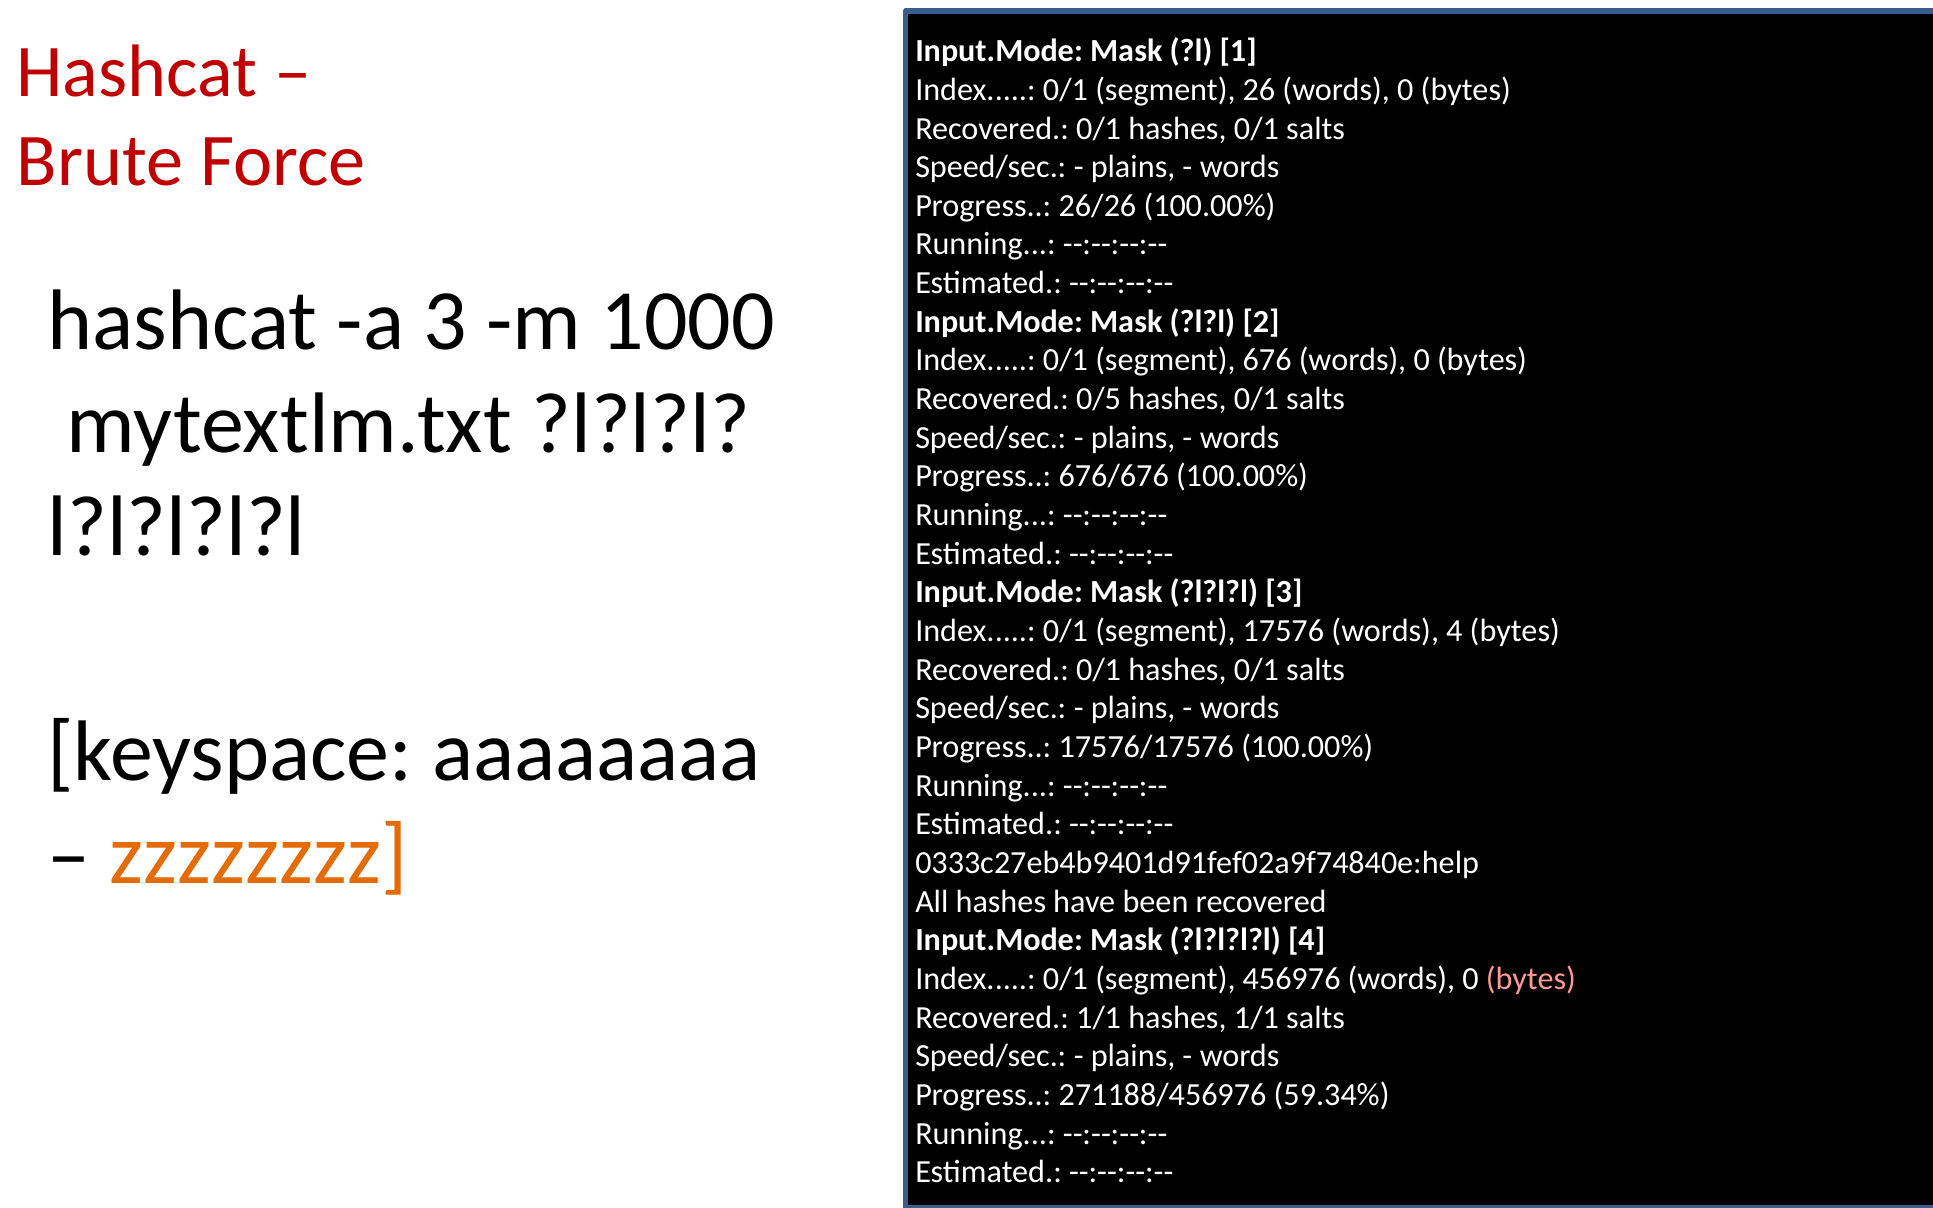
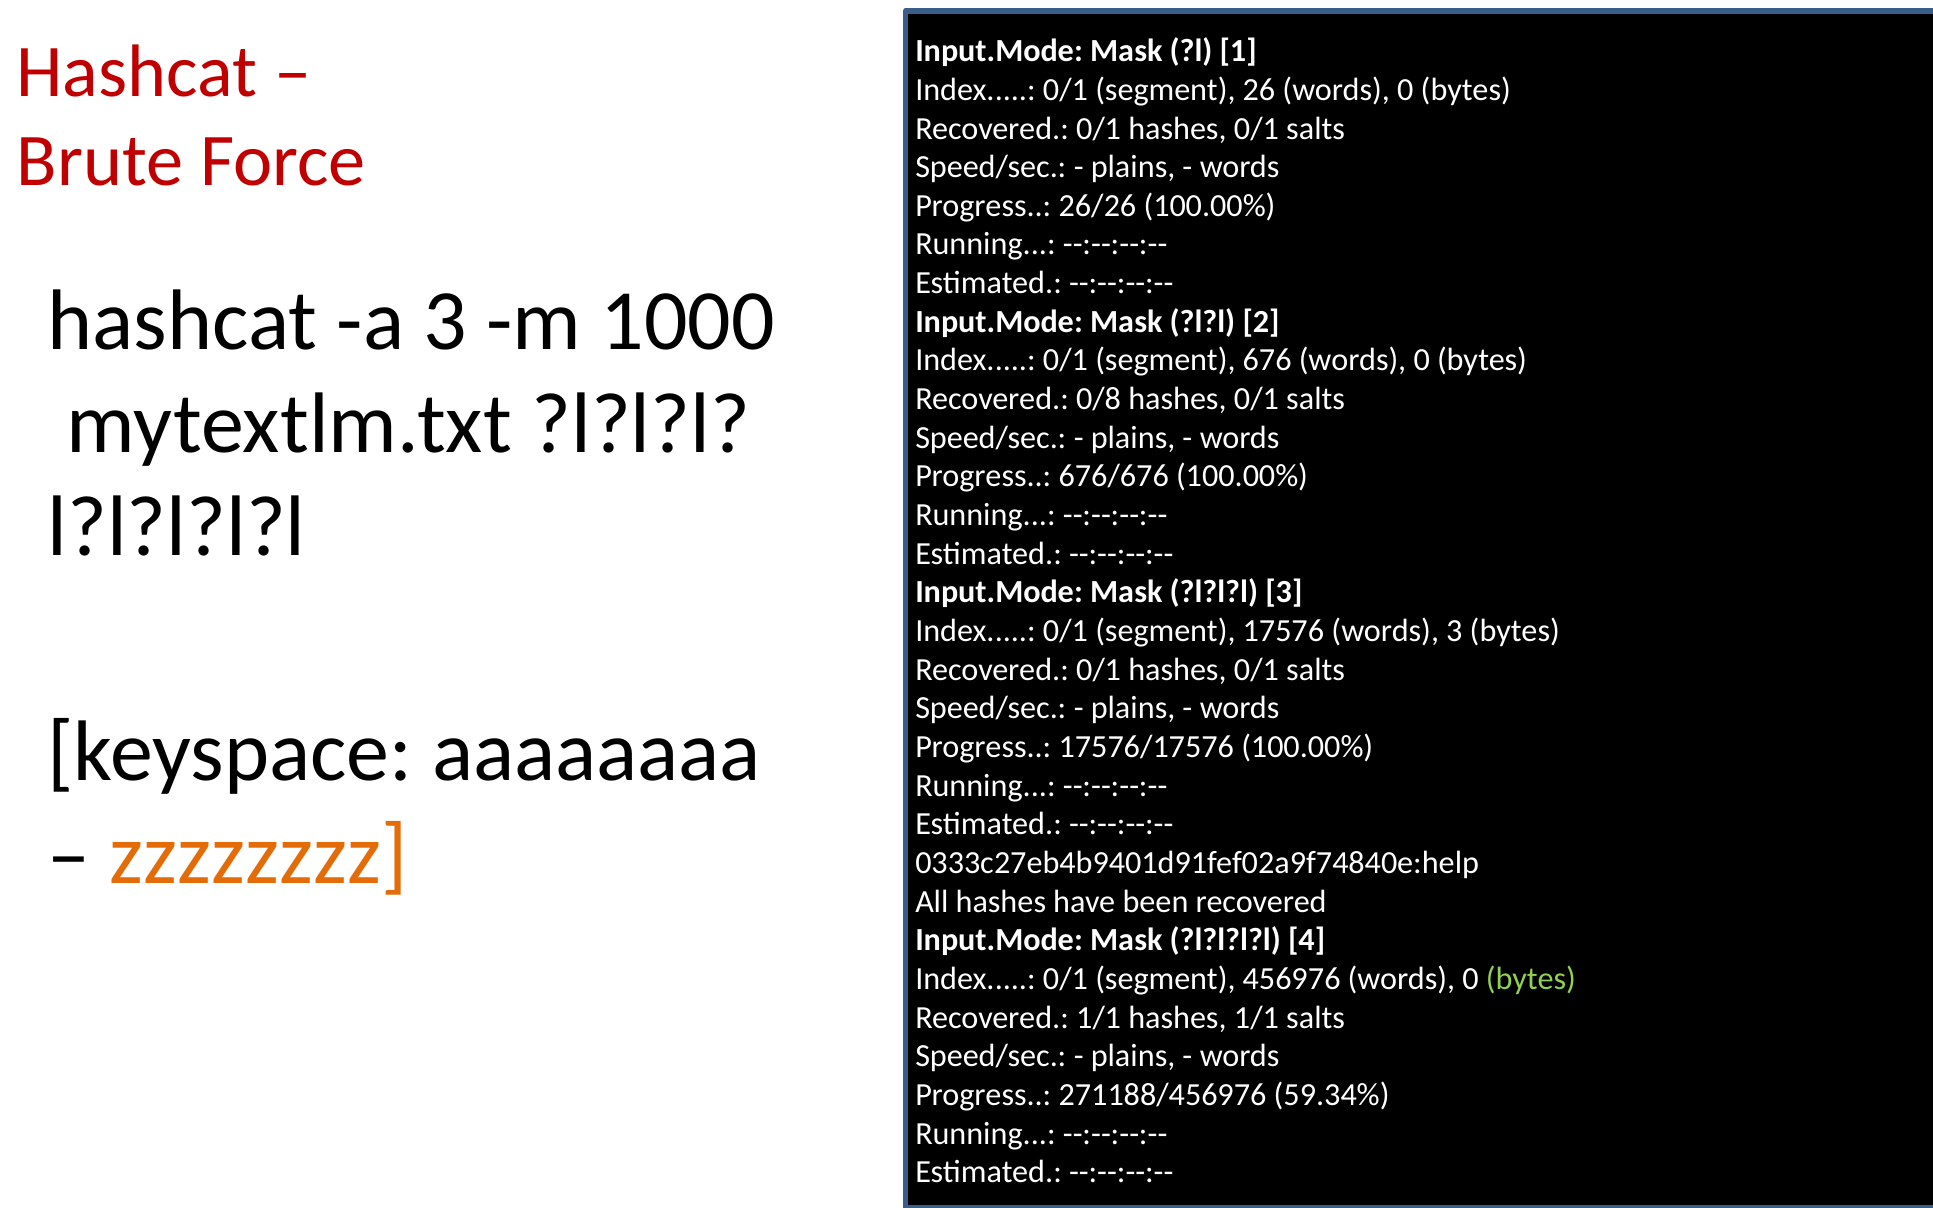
0/5: 0/5 -> 0/8
words 4: 4 -> 3
bytes at (1531, 979) colour: pink -> light green
